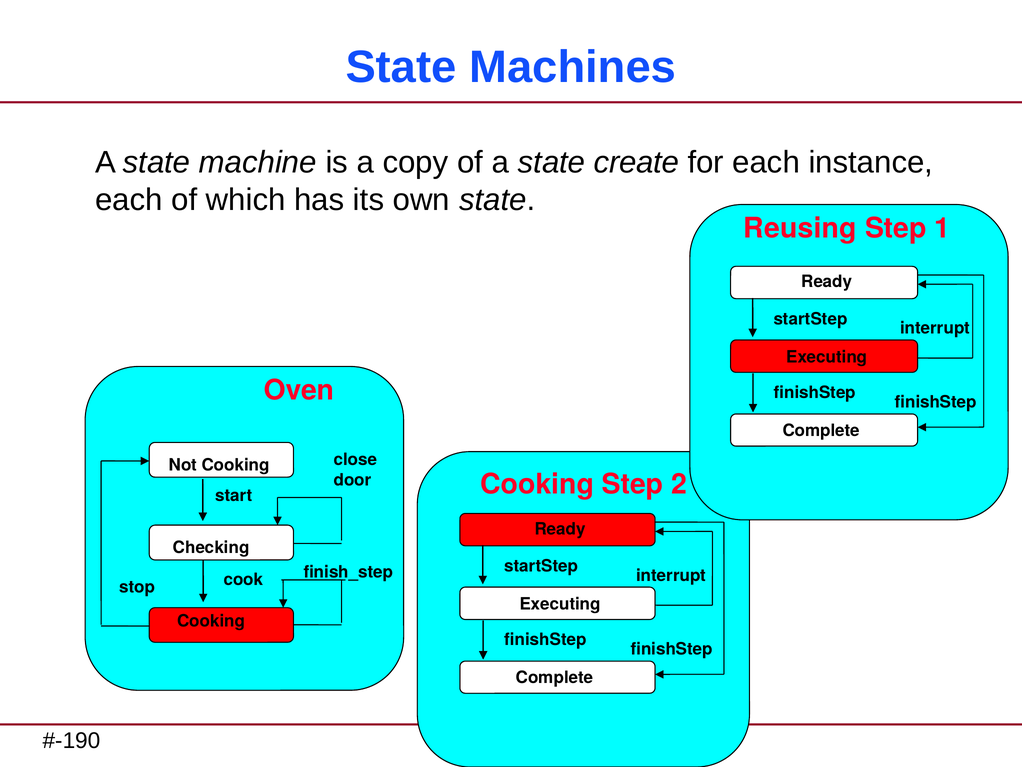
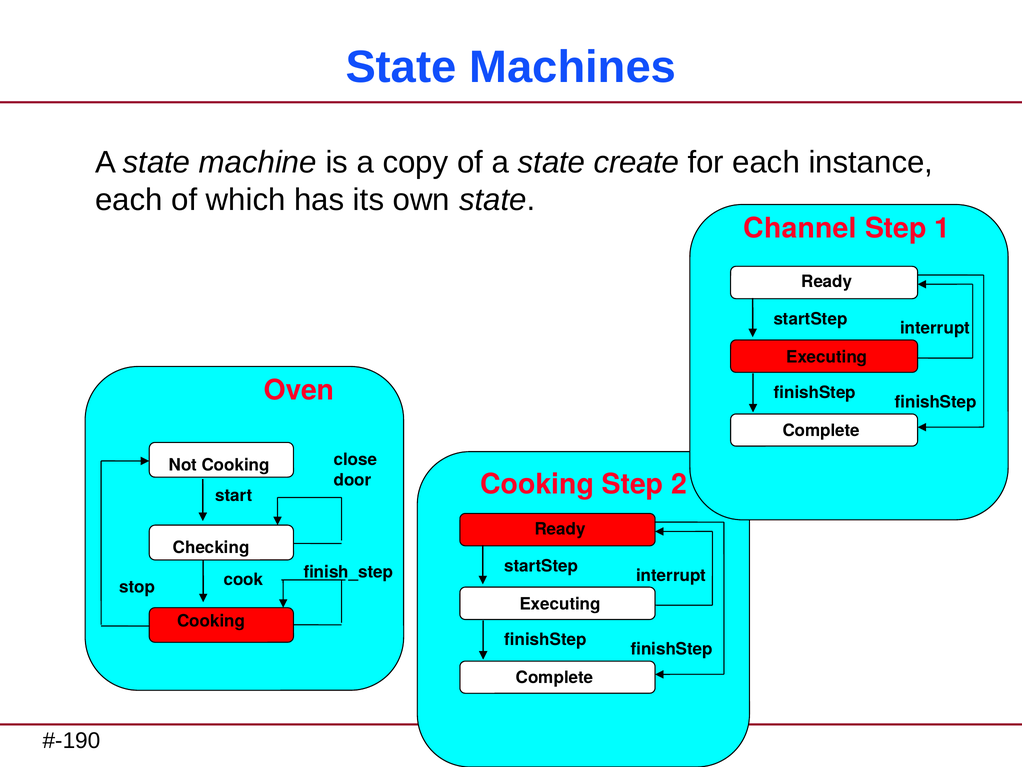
Reusing: Reusing -> Channel
